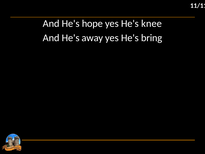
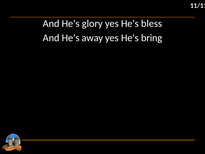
hope: hope -> glory
knee: knee -> bless
